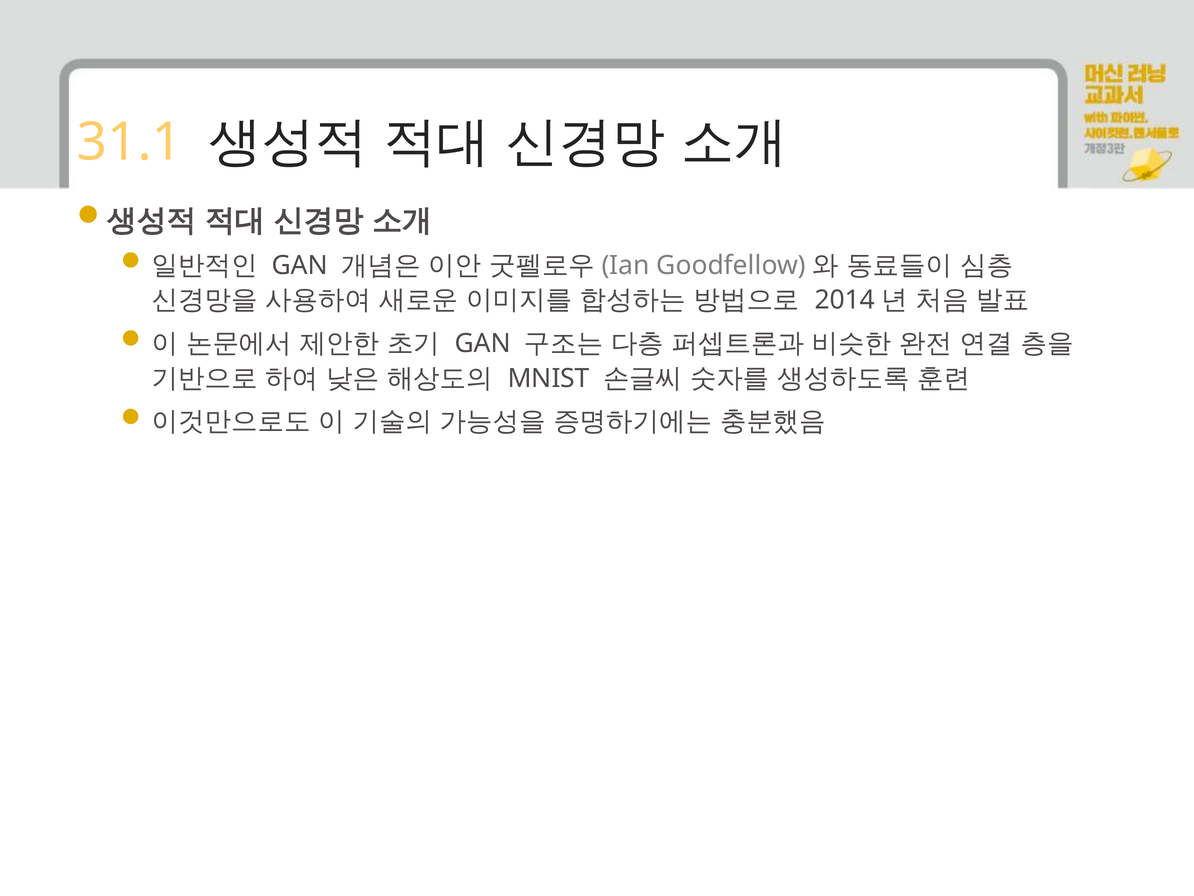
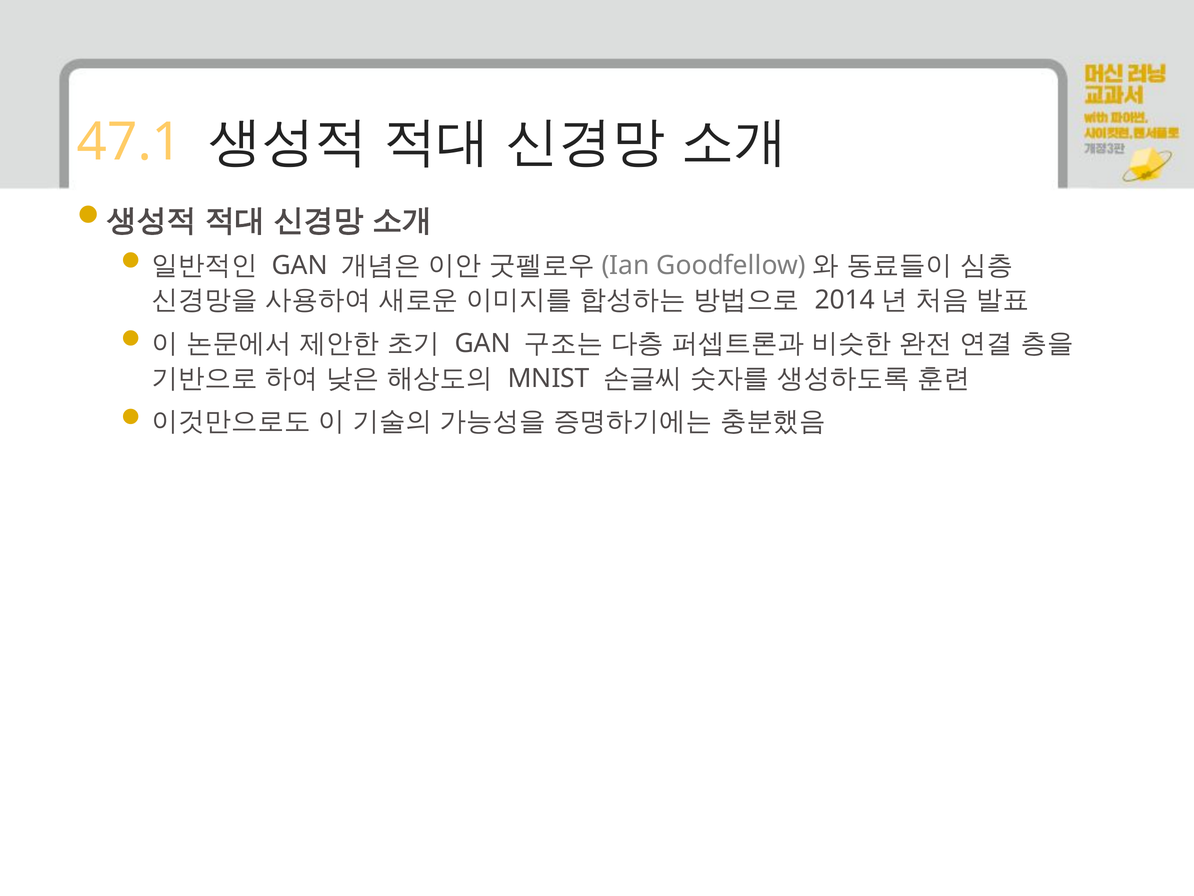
31.1: 31.1 -> 47.1
